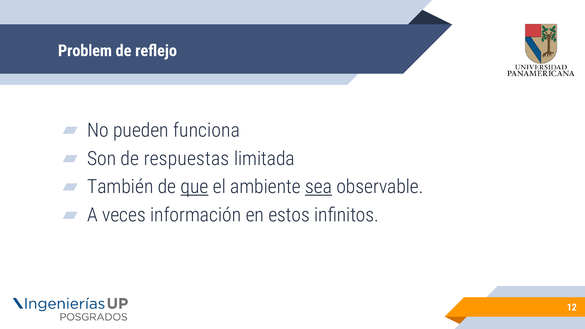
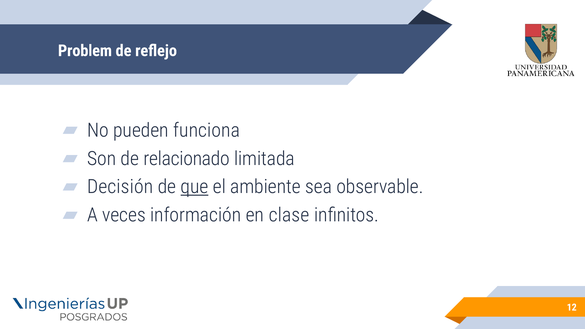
respuestas: respuestas -> relacionado
También: También -> Decisión
sea underline: present -> none
estos: estos -> clase
